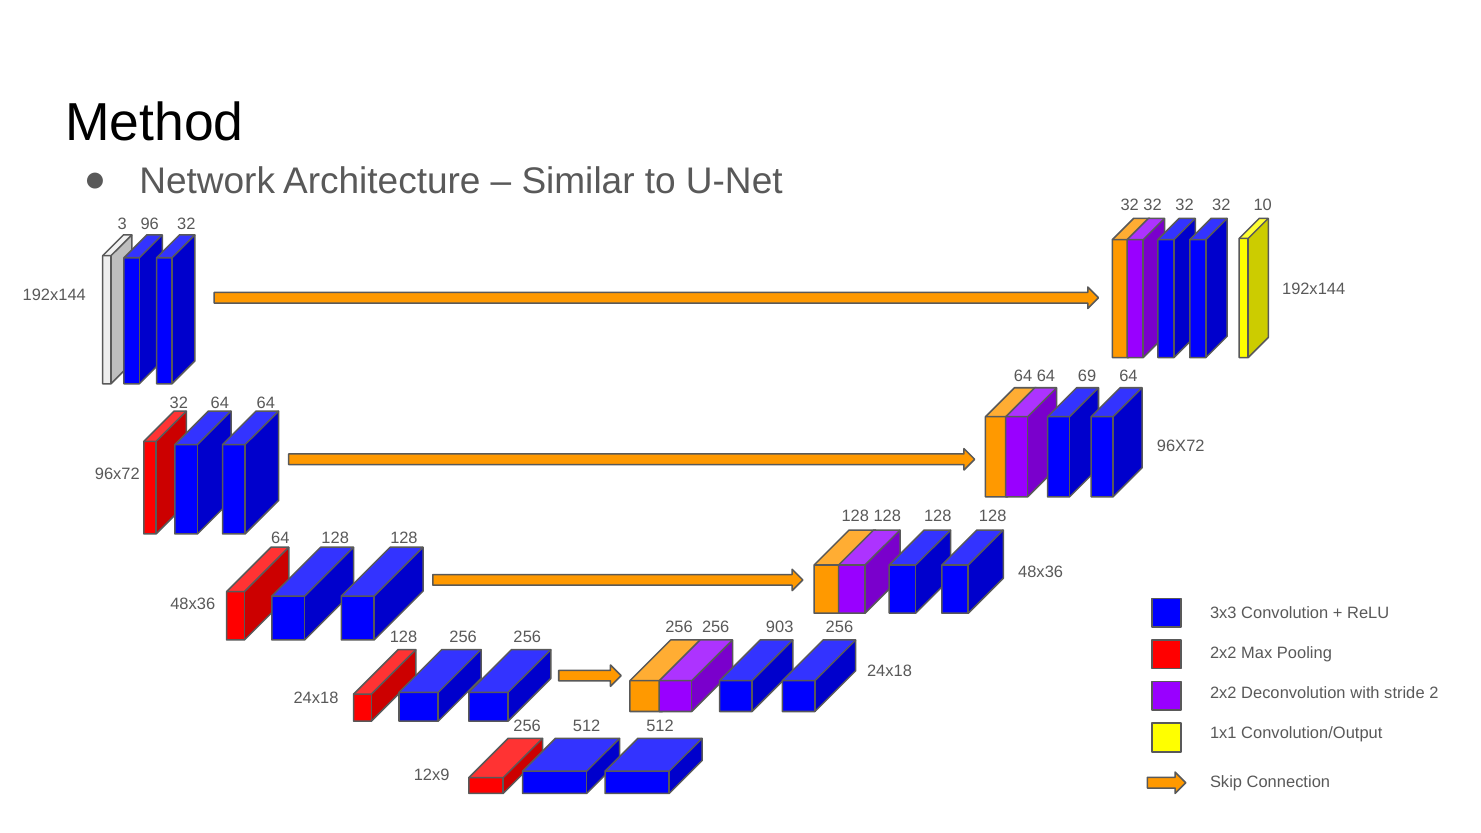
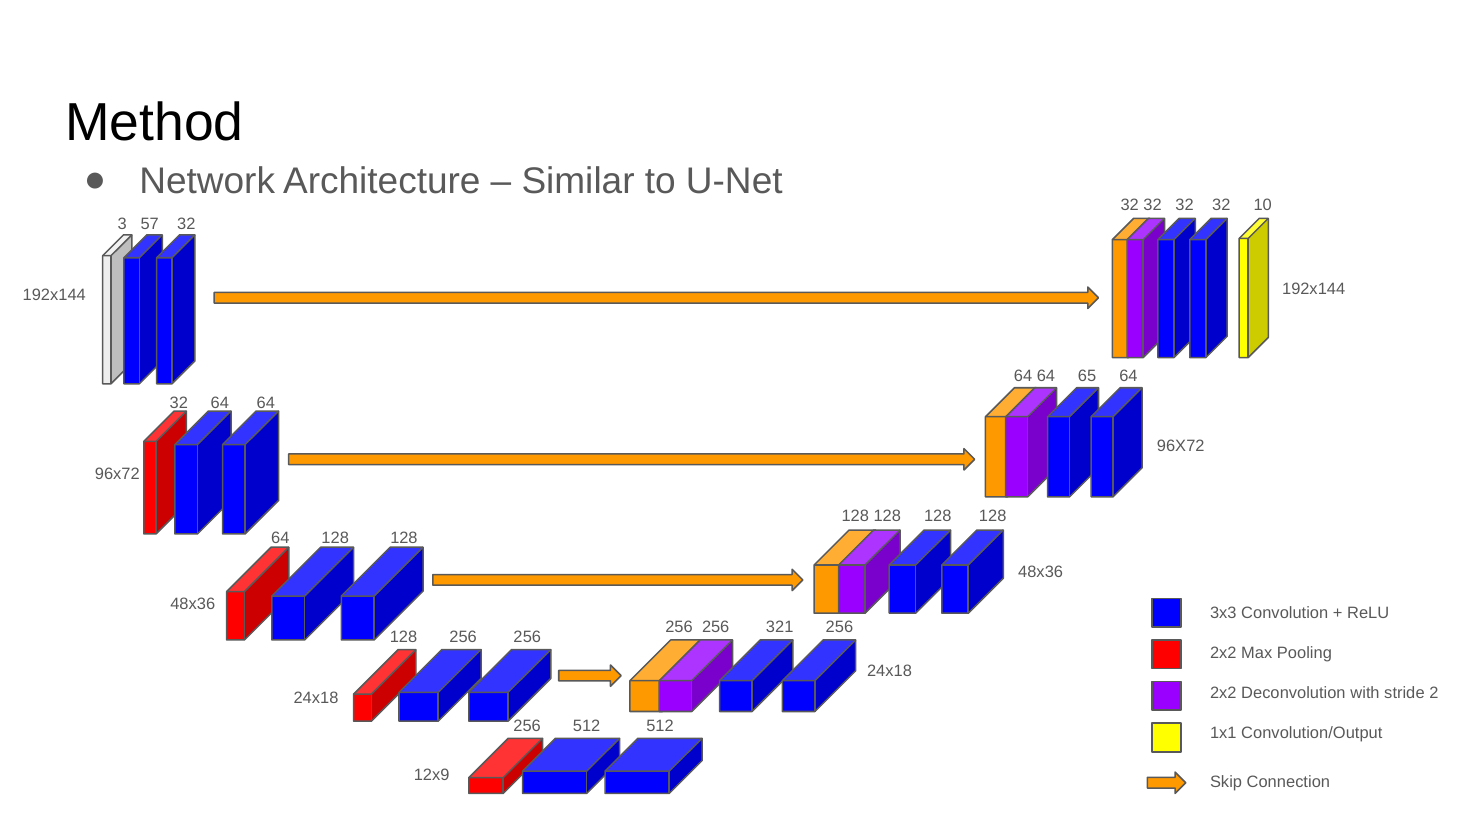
96: 96 -> 57
69: 69 -> 65
903: 903 -> 321
